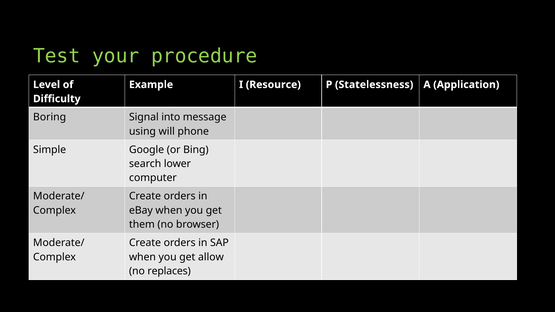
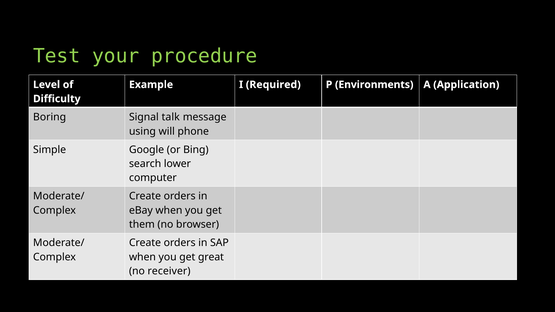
Resource: Resource -> Required
Statelessness: Statelessness -> Environments
into: into -> talk
allow: allow -> great
replaces: replaces -> receiver
